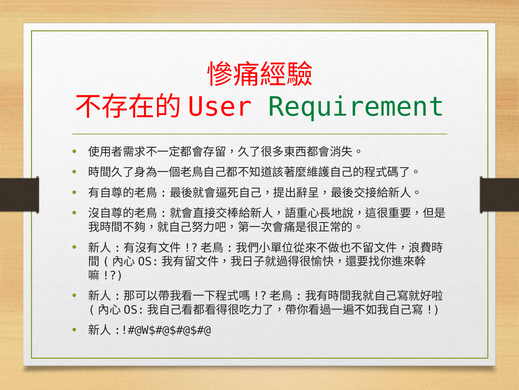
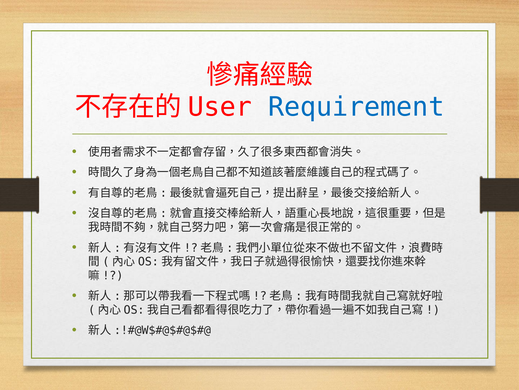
Requirement colour: green -> blue
